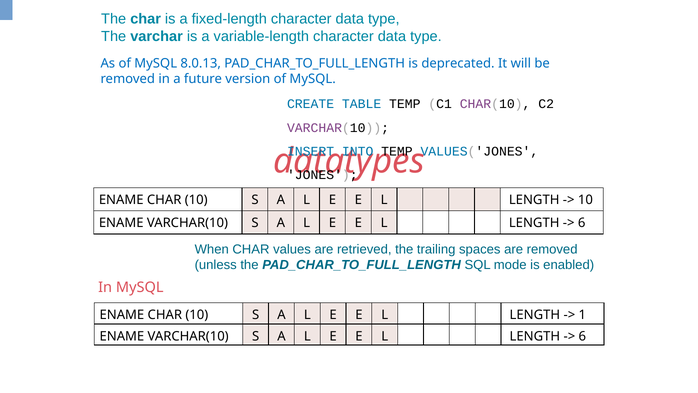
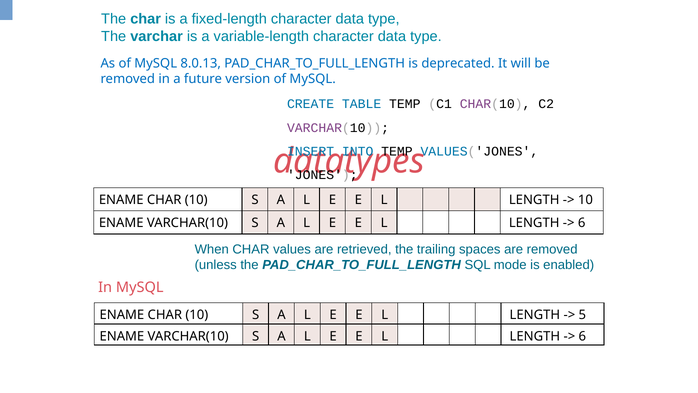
1: 1 -> 5
